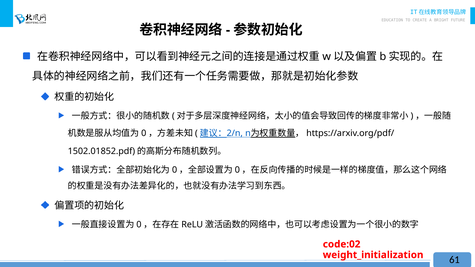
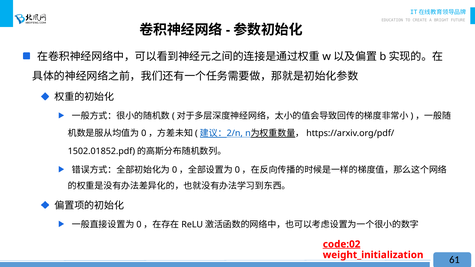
code:02 underline: none -> present
